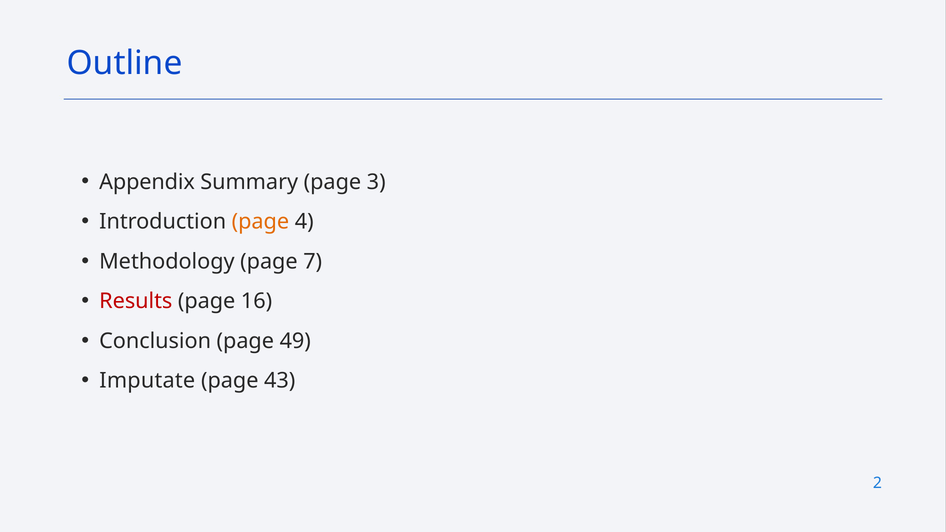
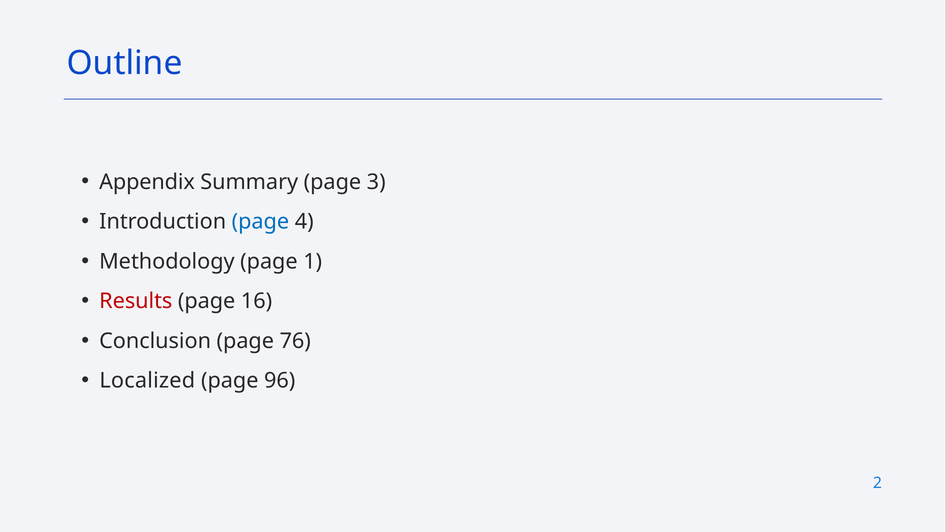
page at (260, 222) colour: orange -> blue
7: 7 -> 1
49: 49 -> 76
Imputate: Imputate -> Localized
43: 43 -> 96
